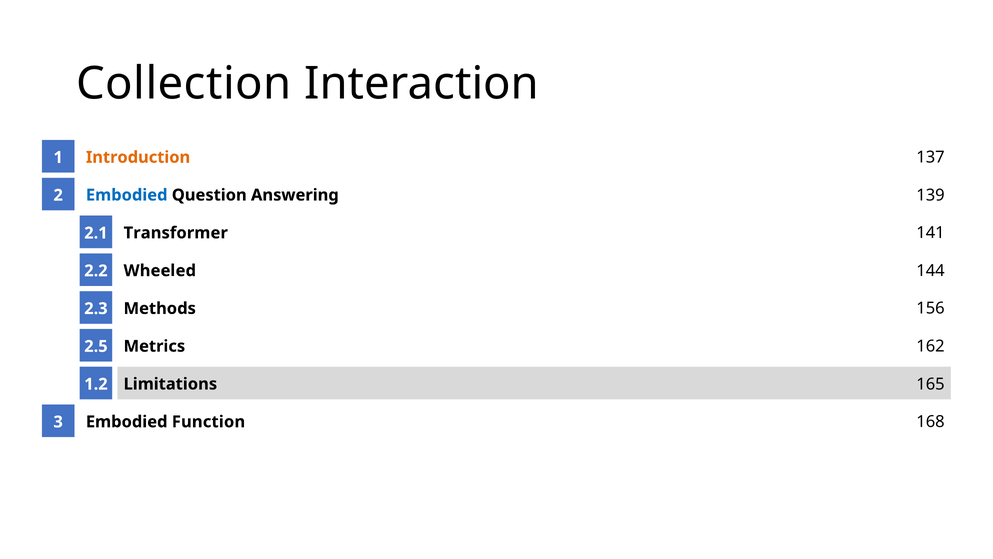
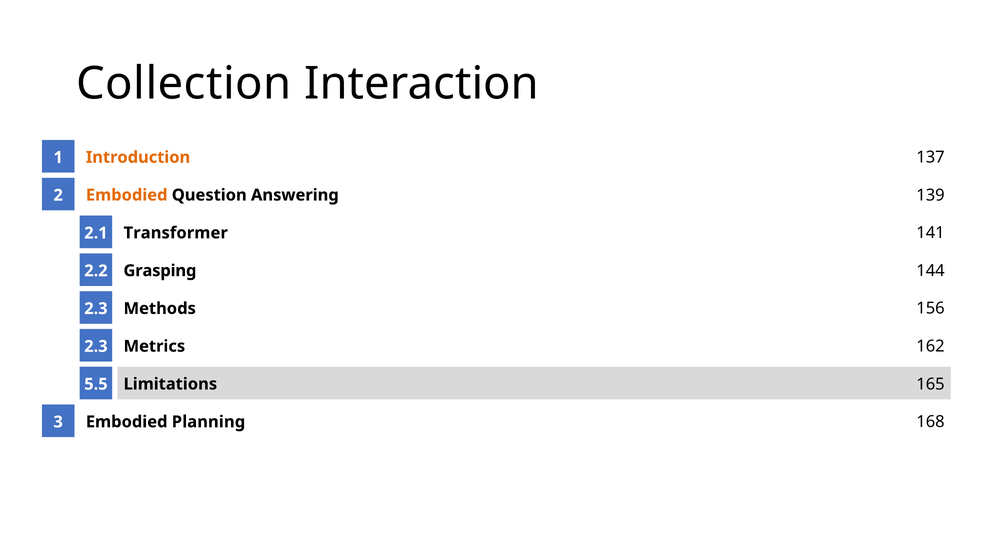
Embodied at (127, 195) colour: blue -> orange
Wheeled: Wheeled -> Grasping
2.5 at (96, 346): 2.5 -> 2.3
1.2: 1.2 -> 5.5
Function: Function -> Planning
